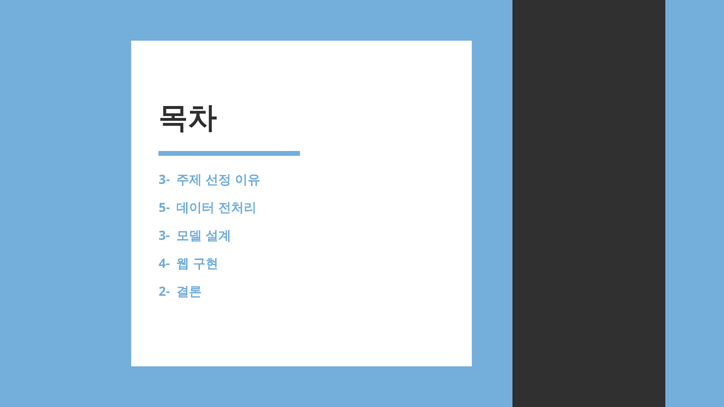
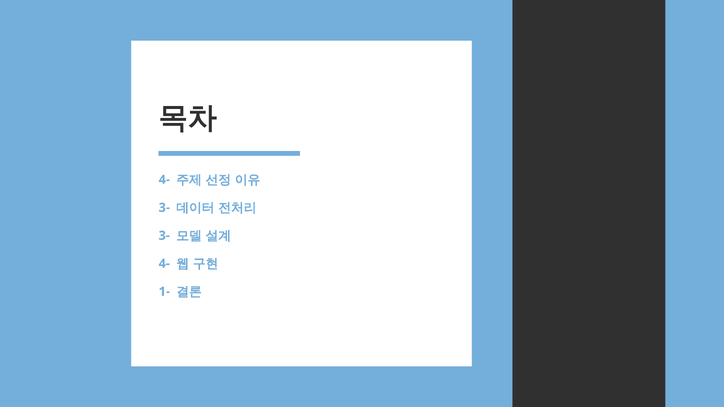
3- at (164, 180): 3- -> 4-
5- at (164, 208): 5- -> 3-
2-: 2- -> 1-
